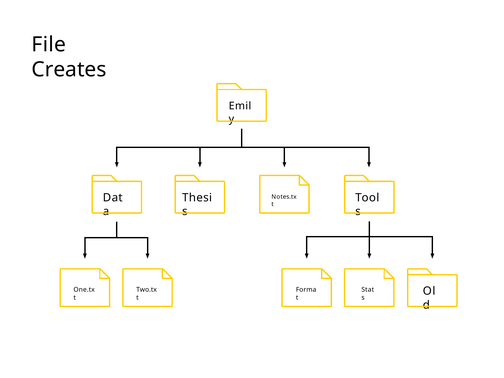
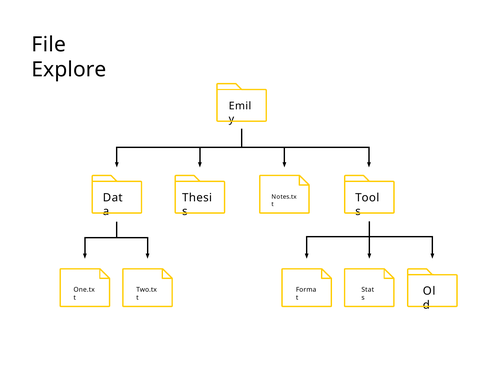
Creates: Creates -> Explore
